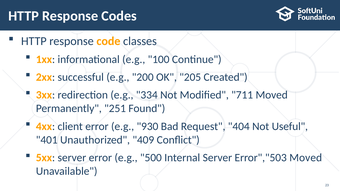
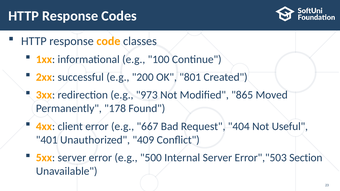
205: 205 -> 801
334: 334 -> 973
711: 711 -> 865
251: 251 -> 178
930: 930 -> 667
Error","503 Moved: Moved -> Section
